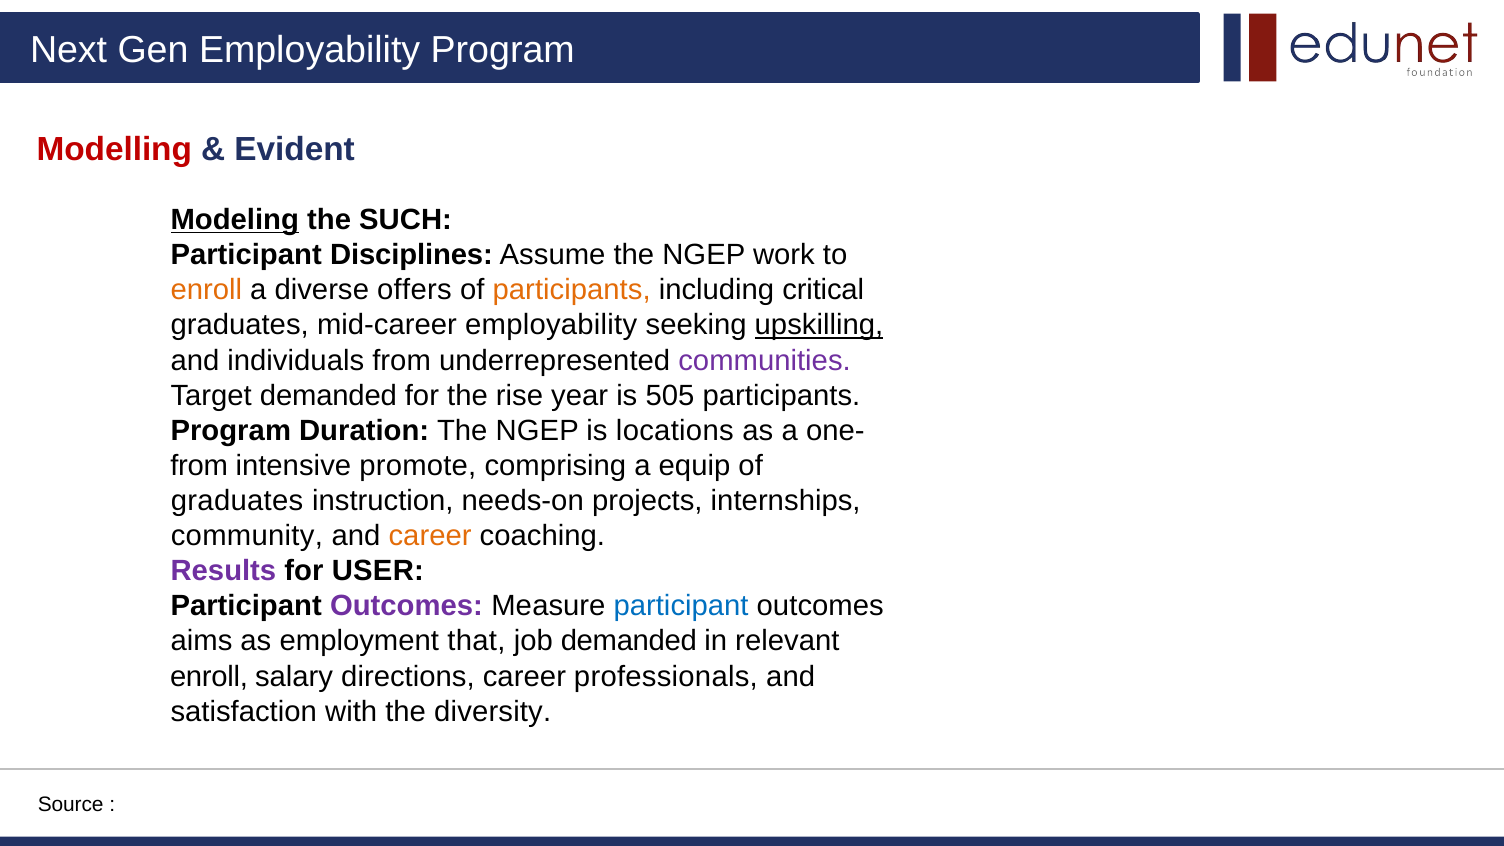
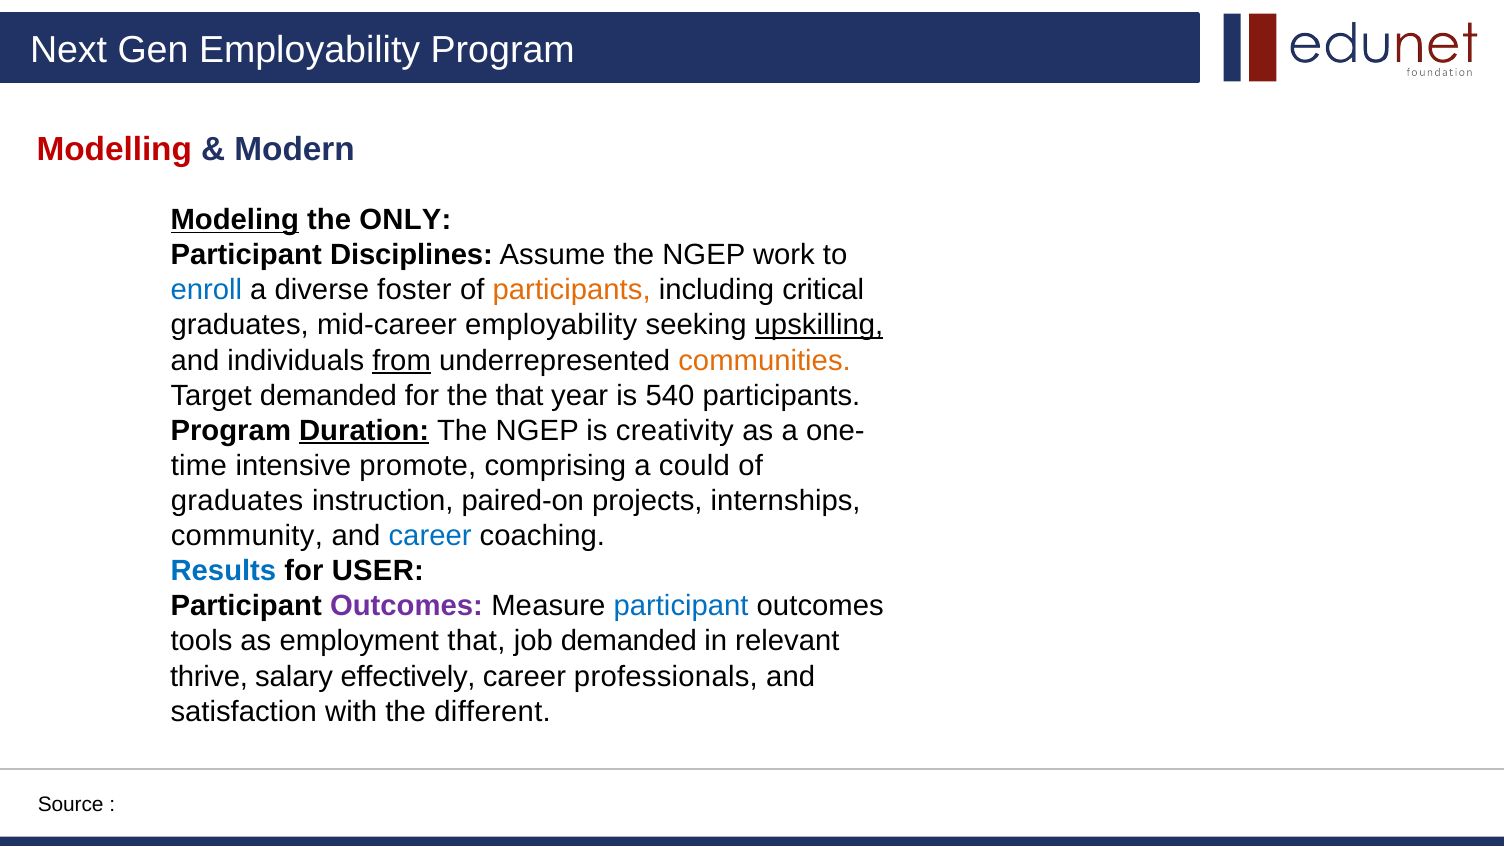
Evident: Evident -> Modern
SUCH: SUCH -> ONLY
enroll at (206, 290) colour: orange -> blue
offers: offers -> foster
from at (402, 360) underline: none -> present
communities colour: purple -> orange
the rise: rise -> that
505: 505 -> 540
Duration underline: none -> present
locations: locations -> creativity
from at (199, 466): from -> time
equip: equip -> could
needs-on: needs-on -> paired-on
career at (430, 536) colour: orange -> blue
Results colour: purple -> blue
aims: aims -> tools
enroll at (209, 676): enroll -> thrive
directions: directions -> effectively
diversity: diversity -> different
